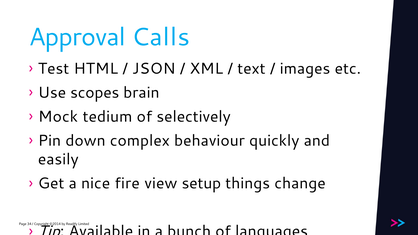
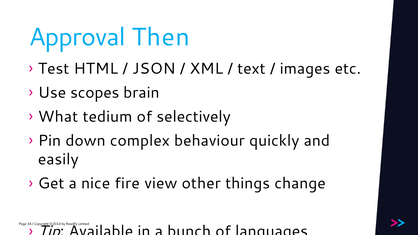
Calls: Calls -> Then
Mock: Mock -> What
setup: setup -> other
